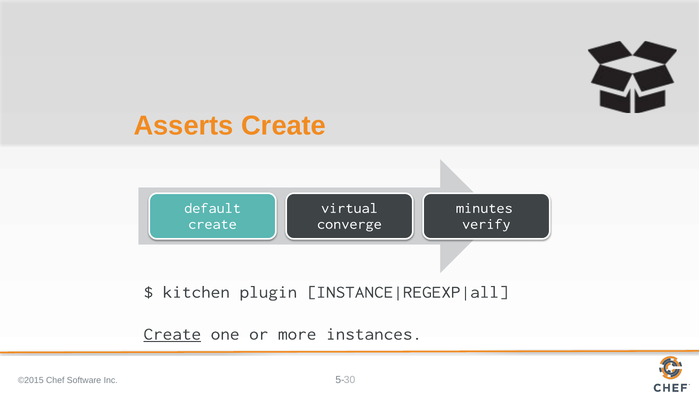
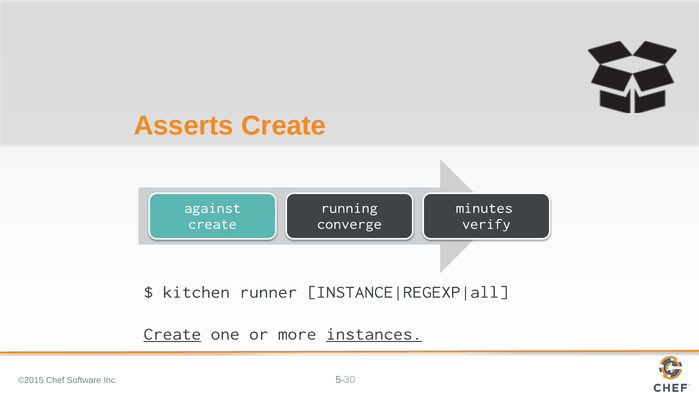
default: default -> against
virtual: virtual -> running
plugin: plugin -> runner
instances underline: none -> present
